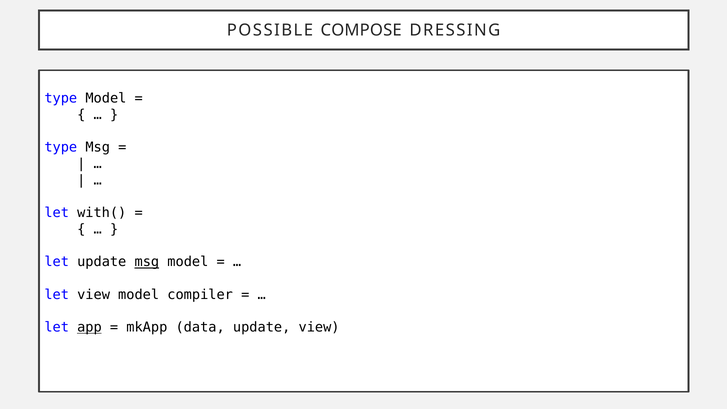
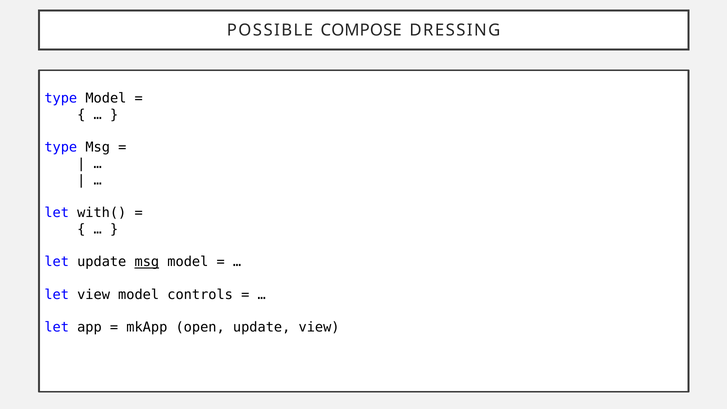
compiler: compiler -> controls
app underline: present -> none
data: data -> open
